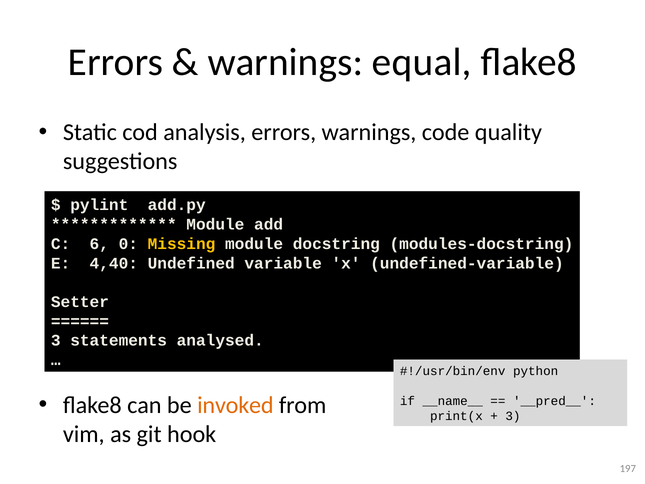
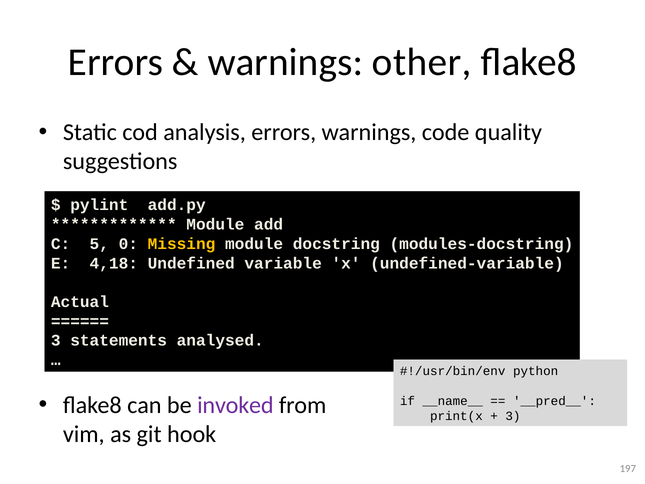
equal: equal -> other
6: 6 -> 5
4,40: 4,40 -> 4,18
Setter: Setter -> Actual
invoked colour: orange -> purple
